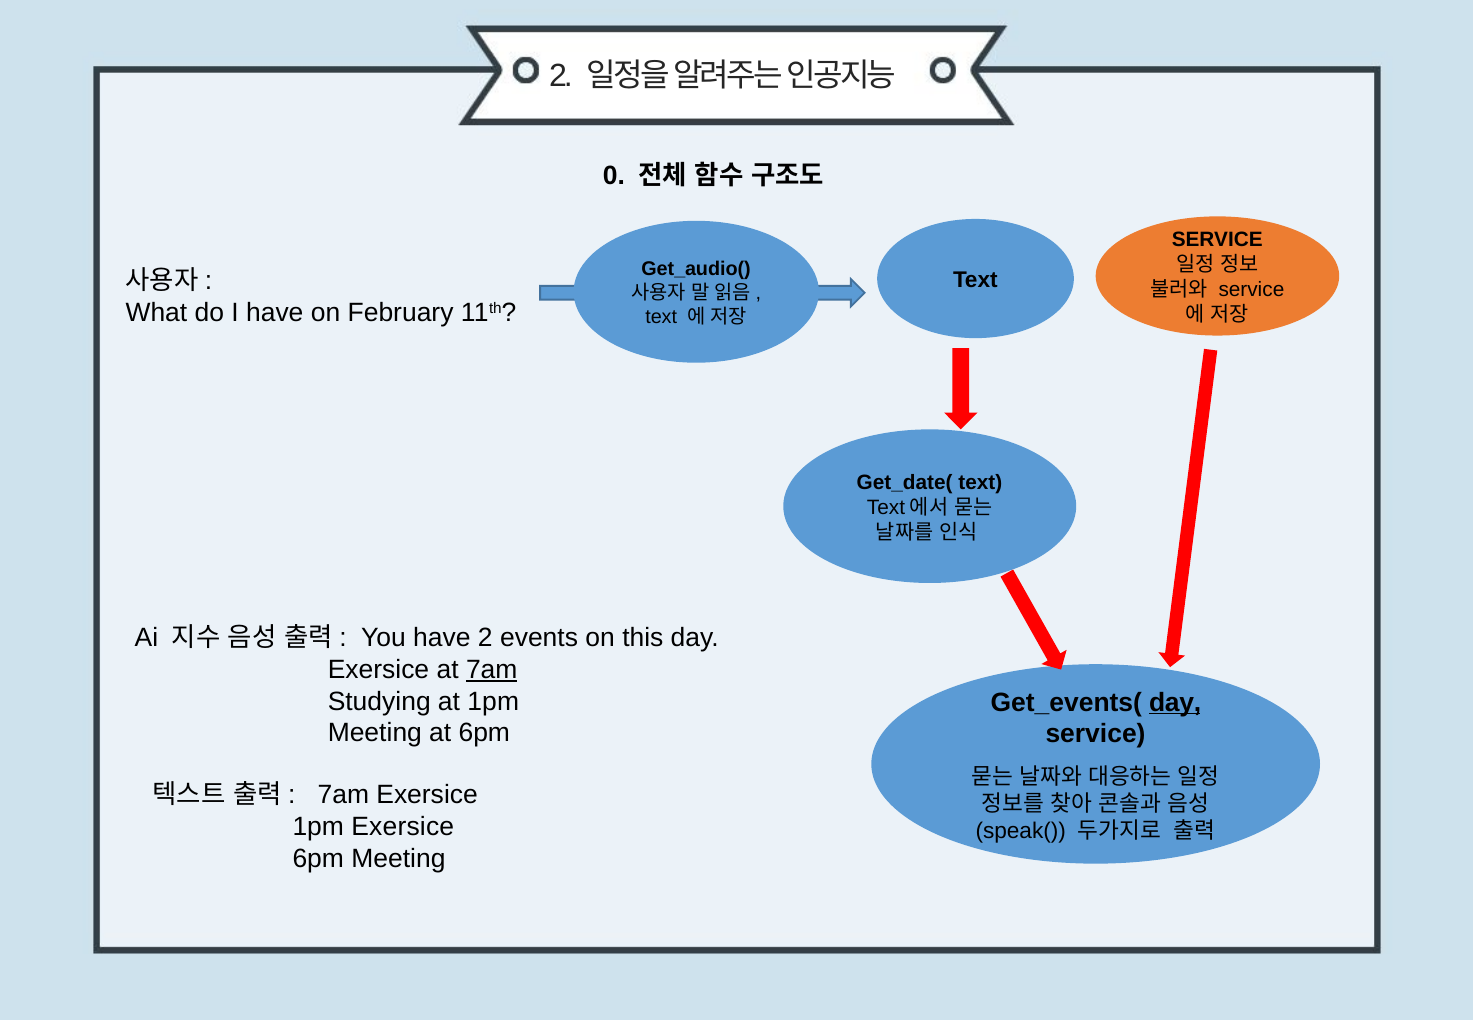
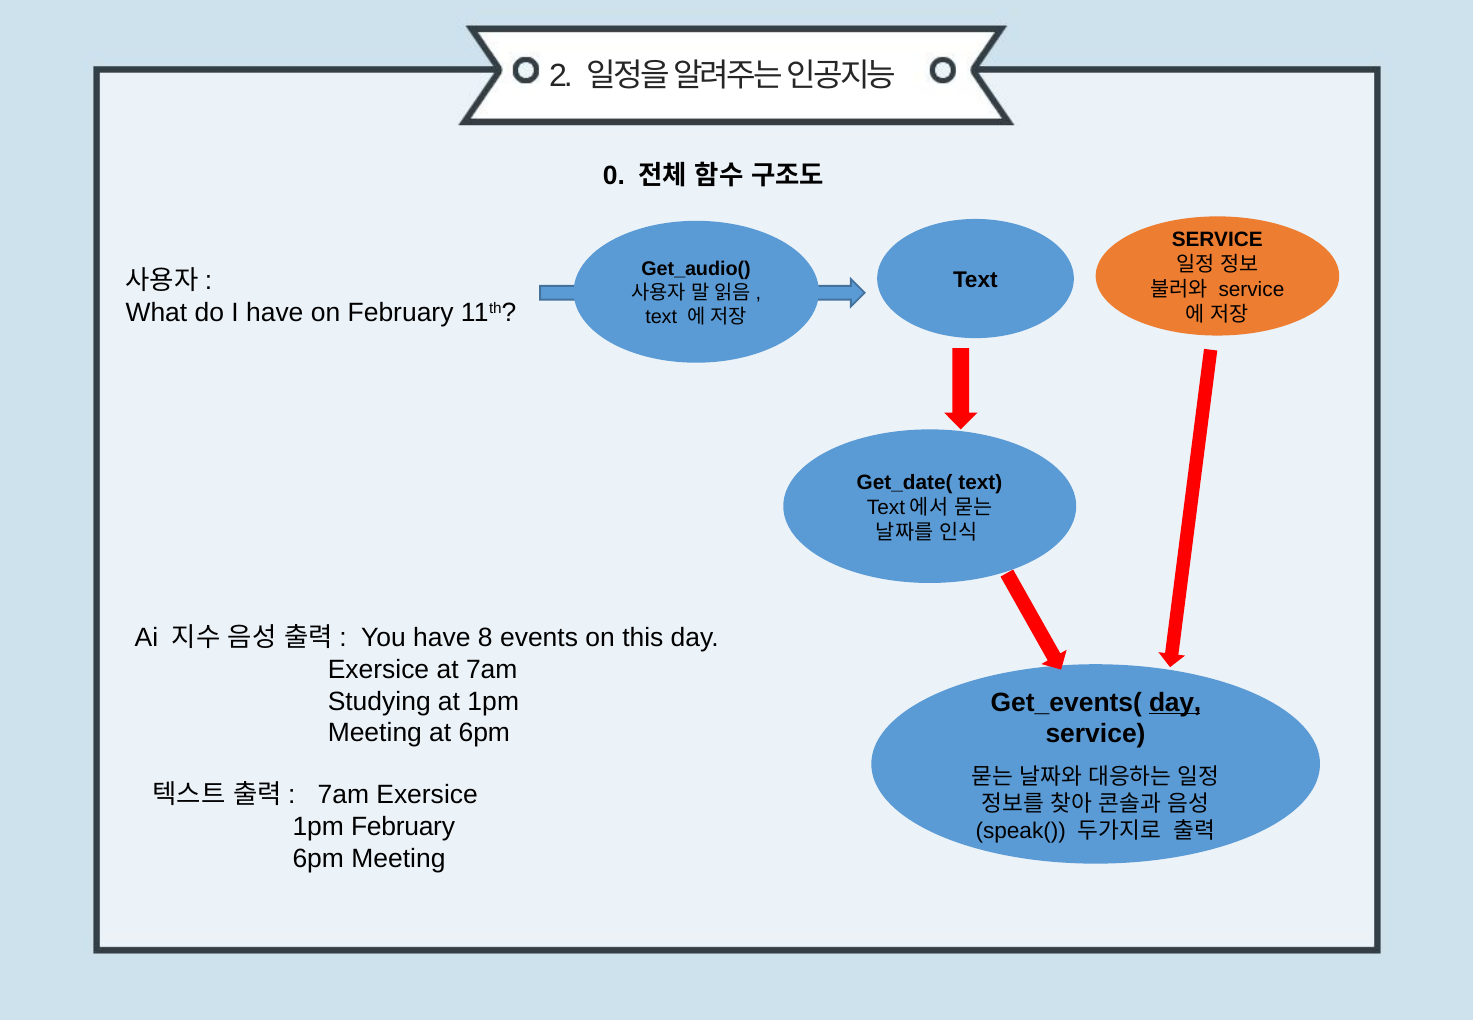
have 2: 2 -> 8
7am at (492, 670) underline: present -> none
1pm Exersice: Exersice -> February
